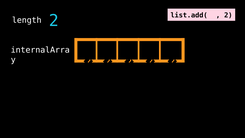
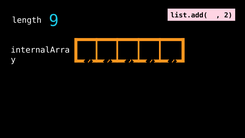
length 2: 2 -> 9
